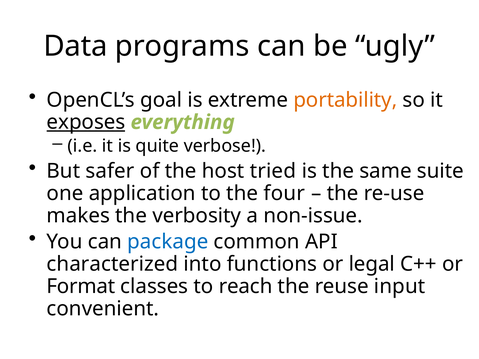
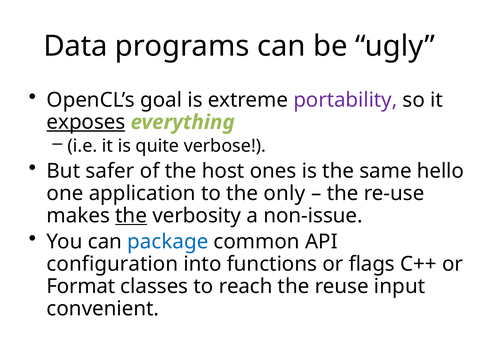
portability colour: orange -> purple
tried: tried -> ones
suite: suite -> hello
four: four -> only
the at (131, 216) underline: none -> present
characterized: characterized -> configuration
legal: legal -> flags
